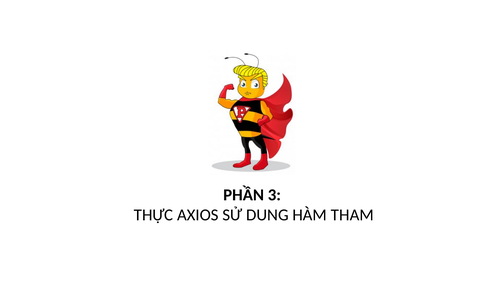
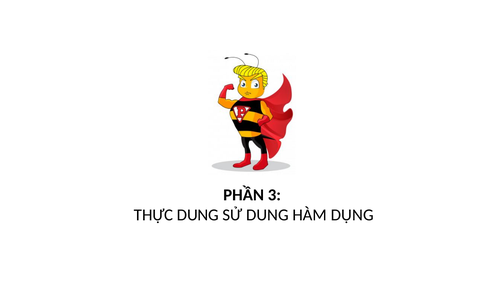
THỰC AXIOS: AXIOS -> DUNG
THAM: THAM -> DỤNG
